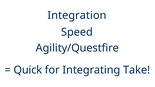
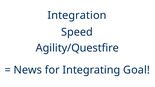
Quick: Quick -> News
Take: Take -> Goal
